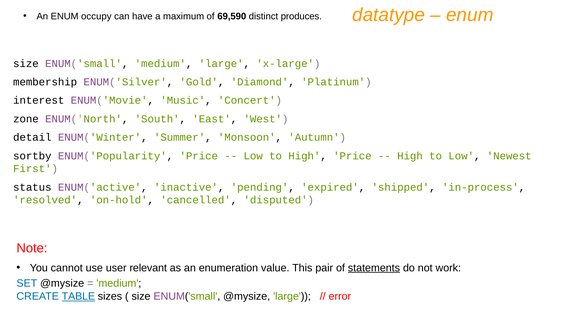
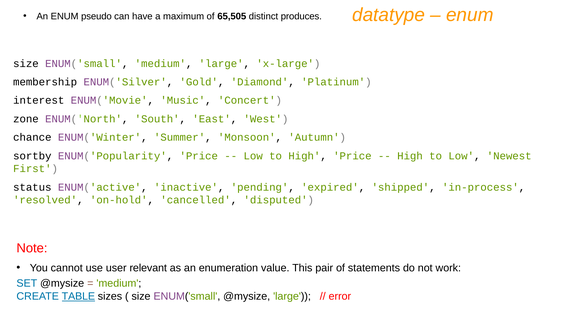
occupy: occupy -> pseudo
69,590: 69,590 -> 65,505
detail: detail -> chance
statements underline: present -> none
